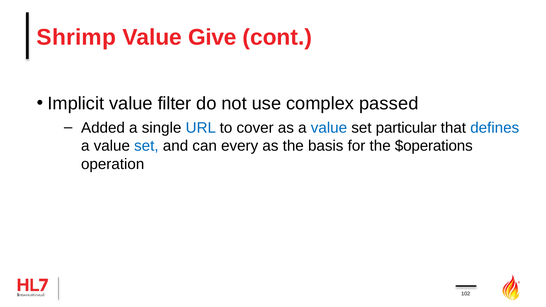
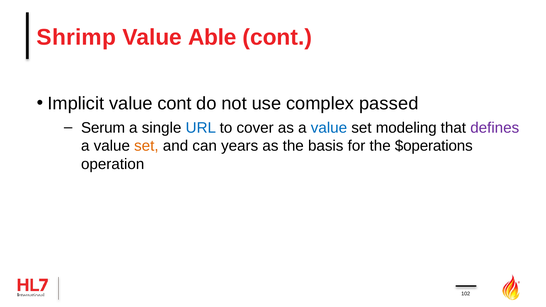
Give: Give -> Able
value filter: filter -> cont
Added: Added -> Serum
particular: particular -> modeling
defines colour: blue -> purple
set at (146, 146) colour: blue -> orange
every: every -> years
